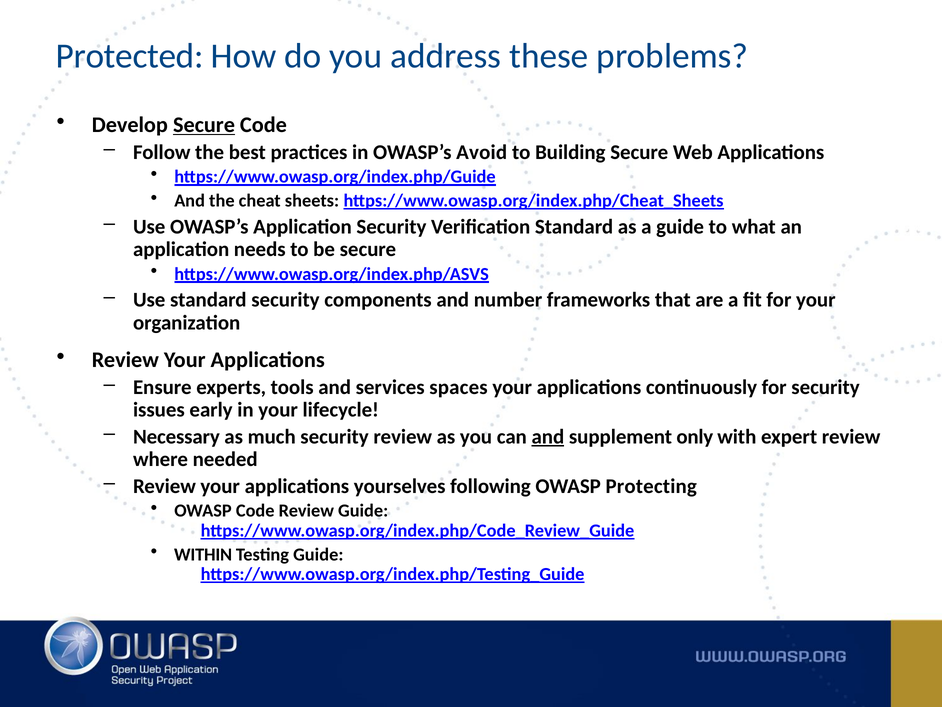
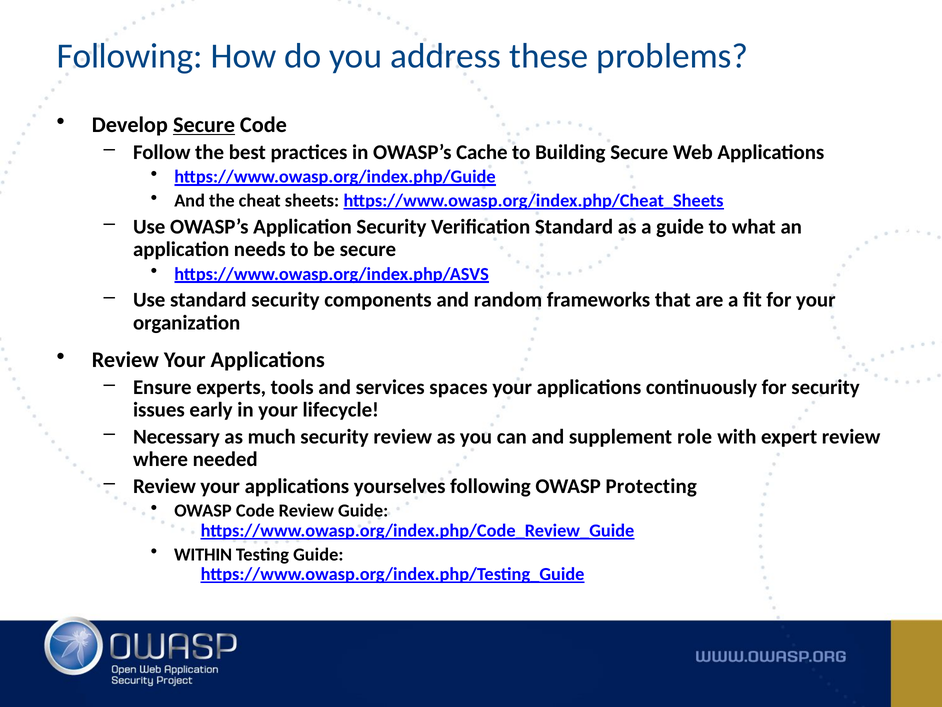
Protected at (130, 56): Protected -> Following
Avoid: Avoid -> Cache
number: number -> random
and at (548, 437) underline: present -> none
only: only -> role
